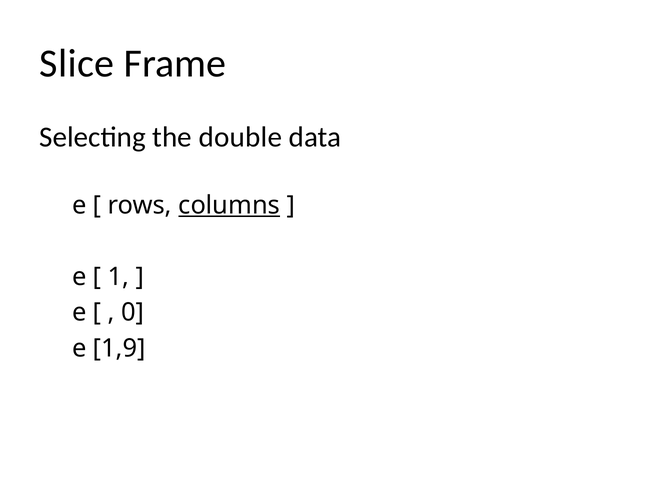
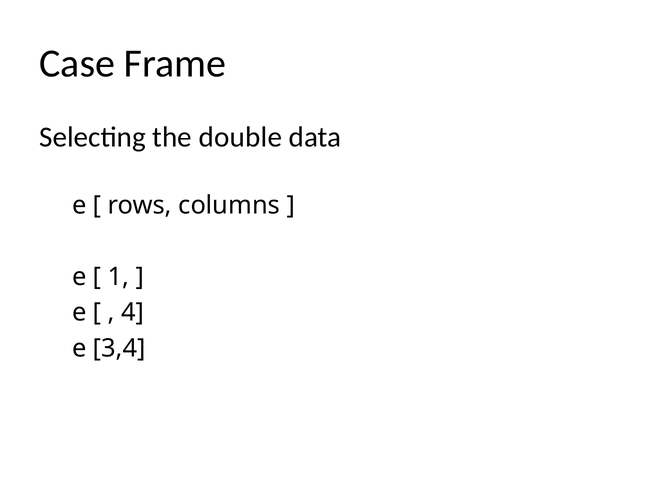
Slice: Slice -> Case
columns underline: present -> none
0: 0 -> 4
1,9: 1,9 -> 3,4
